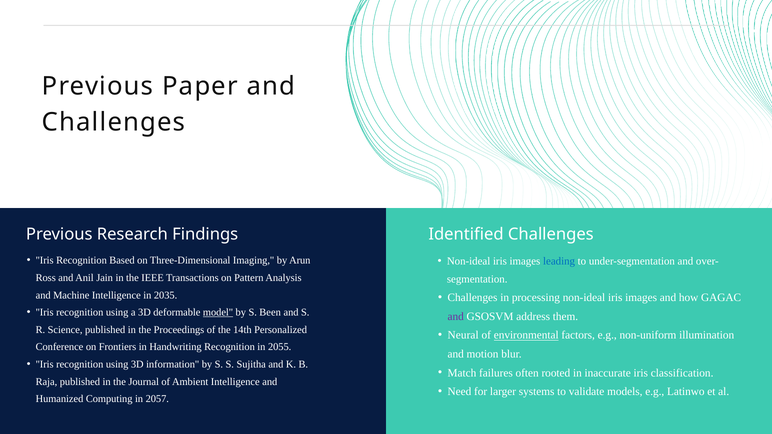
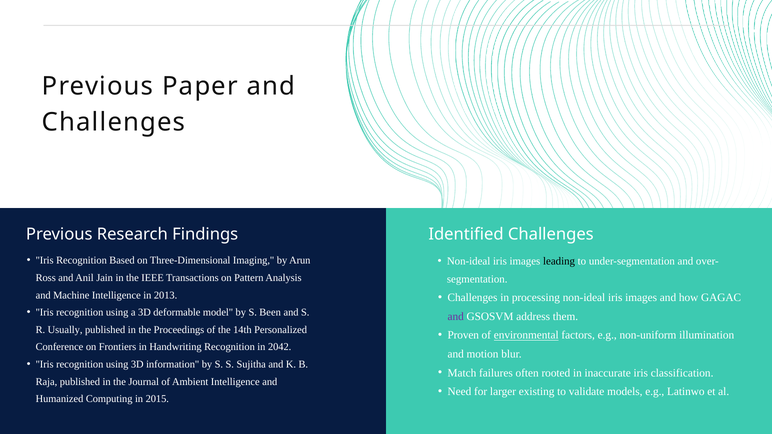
leading colour: blue -> black
2035: 2035 -> 2013
model underline: present -> none
Science: Science -> Usually
Neural: Neural -> Proven
2055: 2055 -> 2042
systems: systems -> existing
2057: 2057 -> 2015
